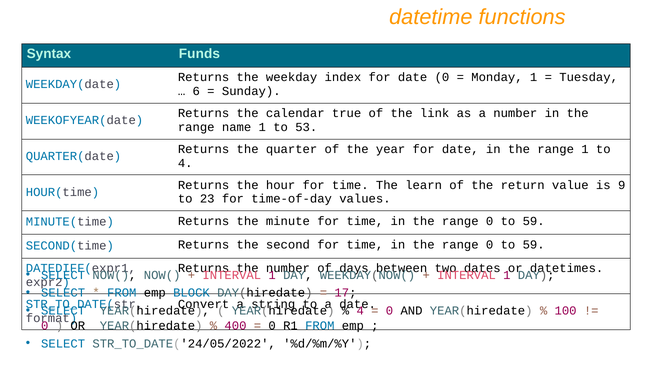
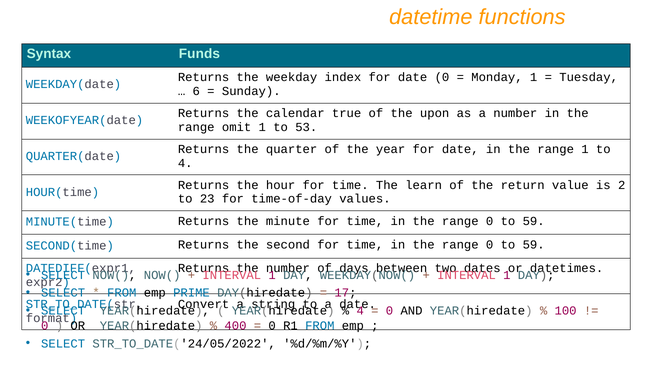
link: link -> upon
name: name -> omit
9: 9 -> 2
BLOCK: BLOCK -> PRIME
